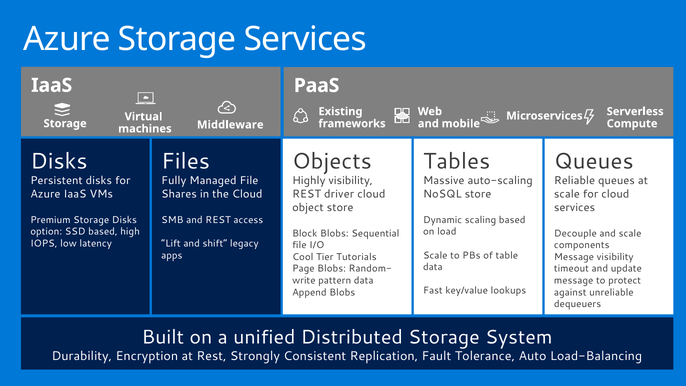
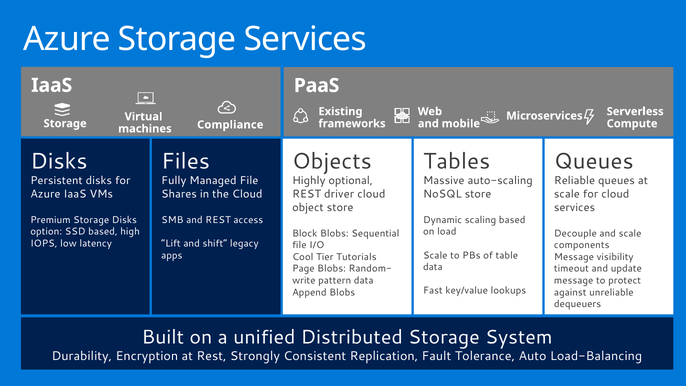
Middleware: Middleware -> Compliance
Highly visibility: visibility -> optional
